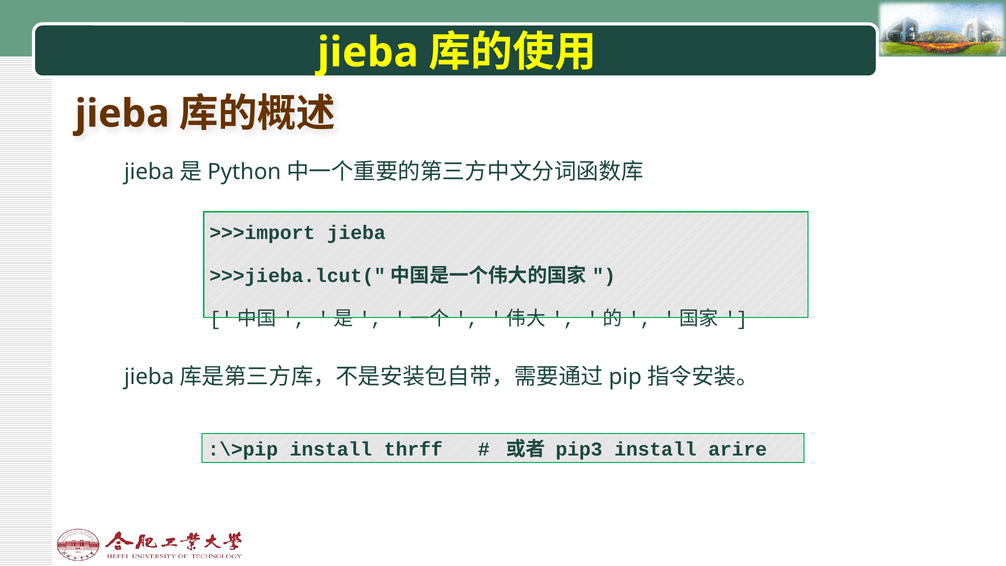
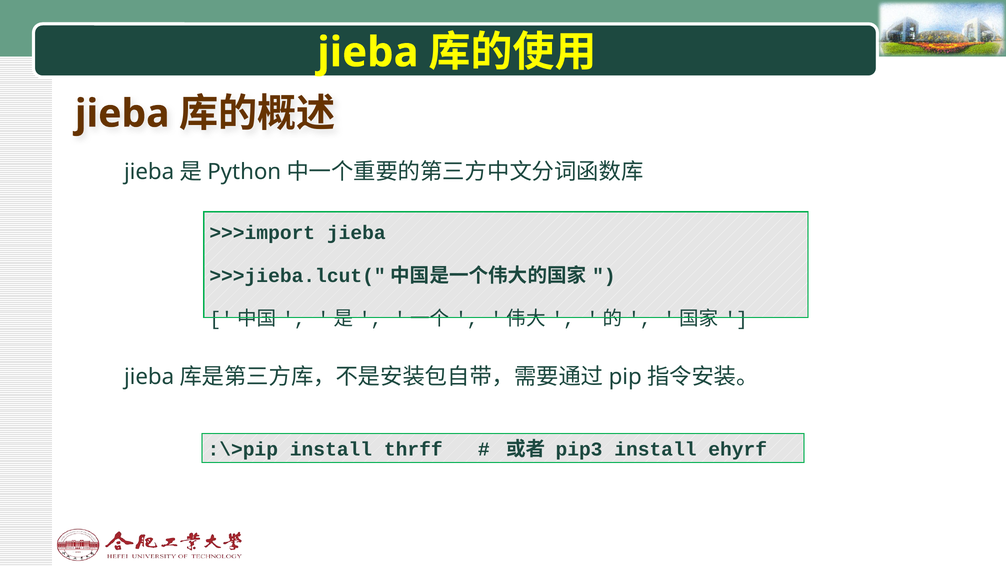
arire: arire -> ehyrf
